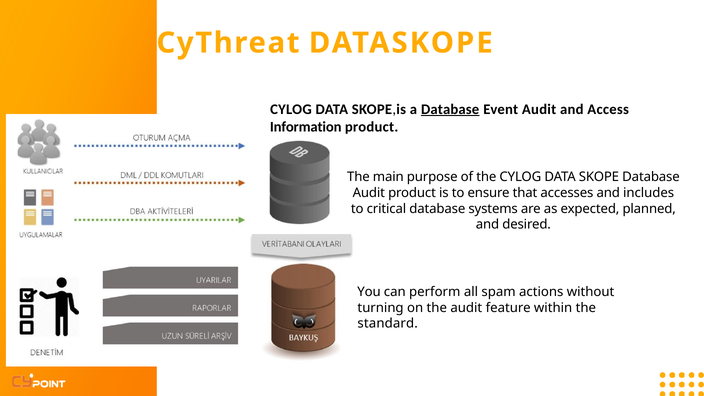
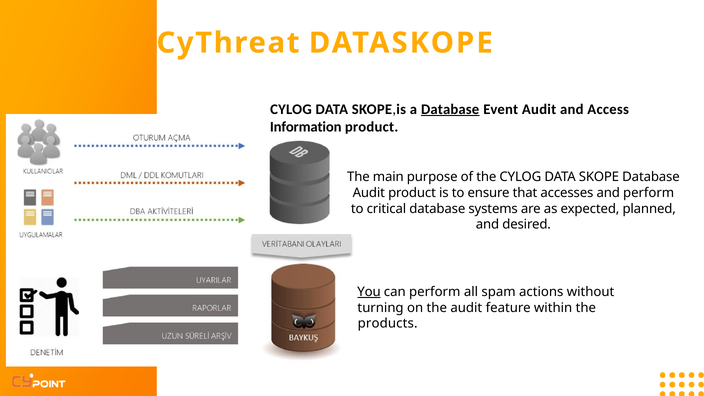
and includes: includes -> perform
You underline: none -> present
standard: standard -> products
